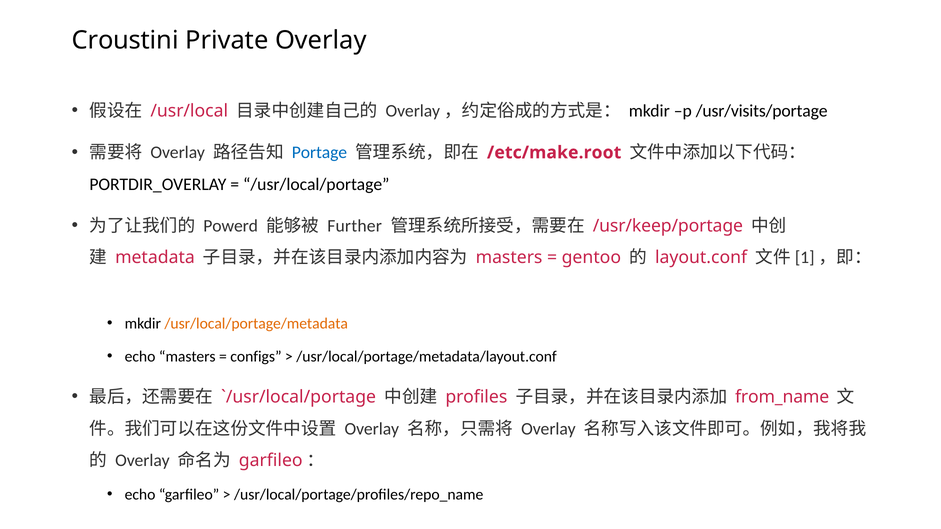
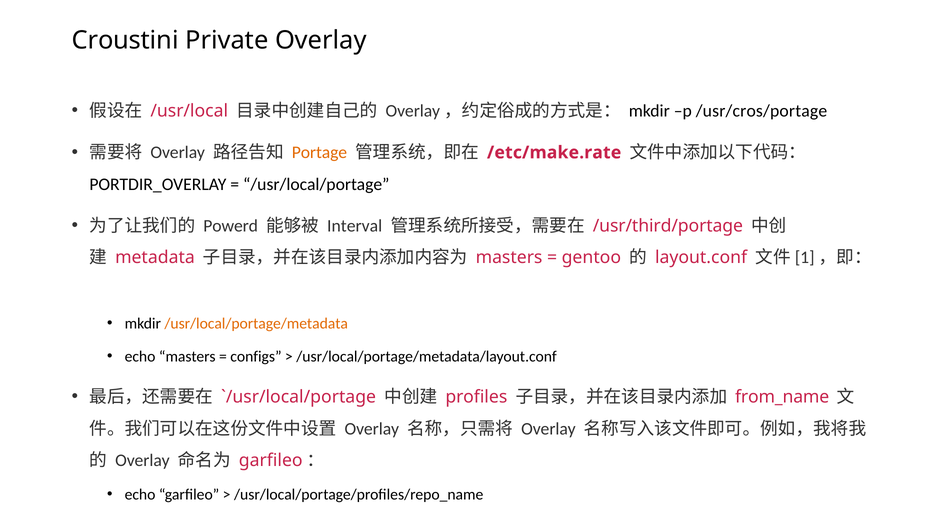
/usr/visits/portage: /usr/visits/portage -> /usr/cros/portage
Portage colour: blue -> orange
/etc/make.root: /etc/make.root -> /etc/make.rate
Further: Further -> Interval
/usr/keep/portage: /usr/keep/portage -> /usr/third/portage
